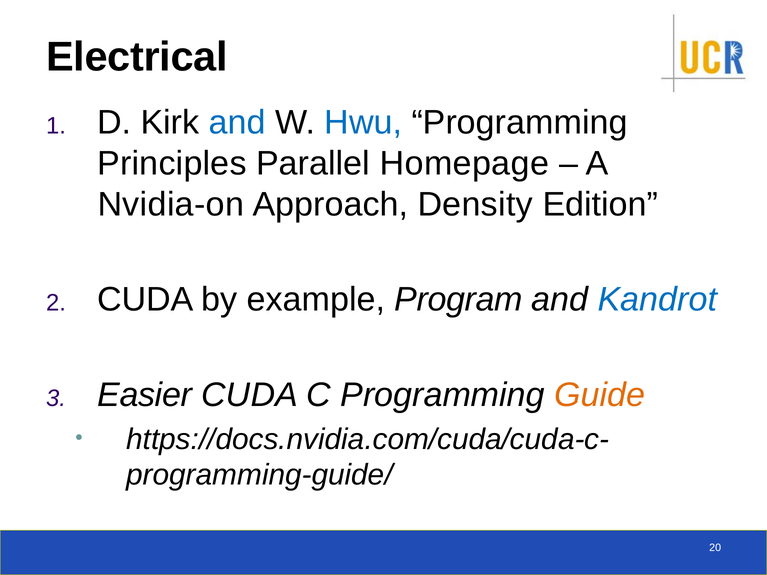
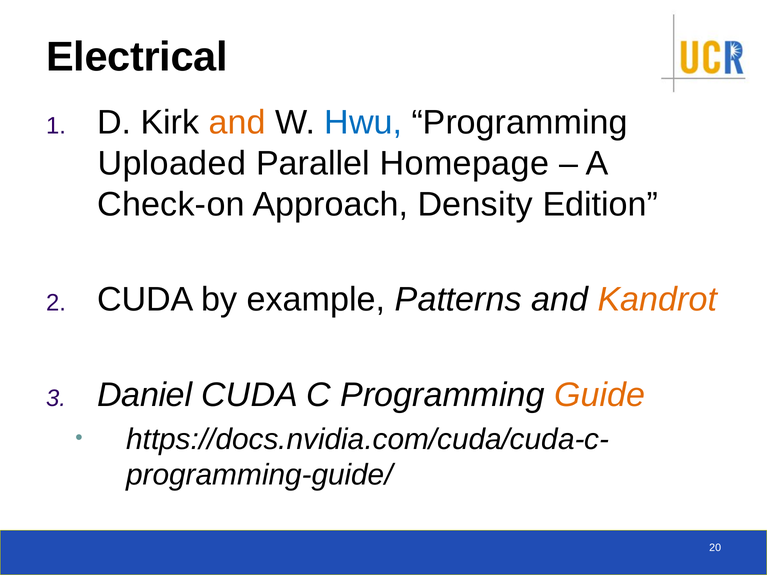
and at (237, 123) colour: blue -> orange
Principles: Principles -> Uploaded
Nvidia-on: Nvidia-on -> Check-on
Program: Program -> Patterns
Kandrot colour: blue -> orange
Easier: Easier -> Daniel
